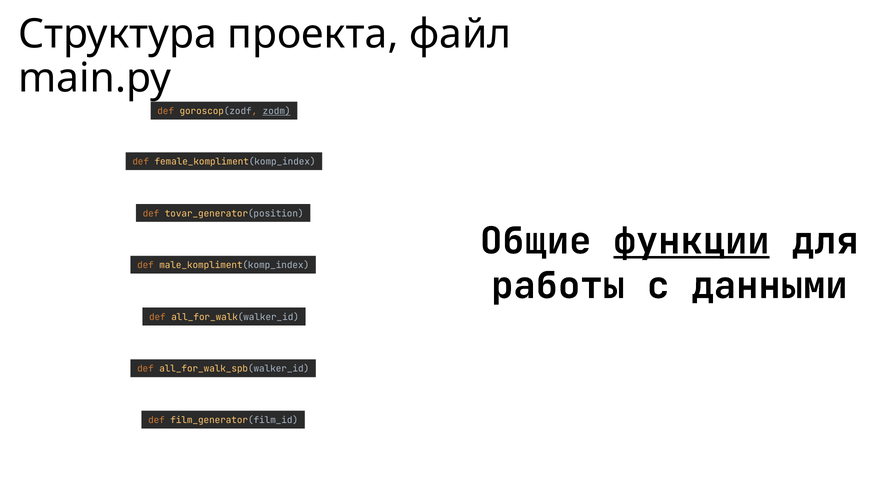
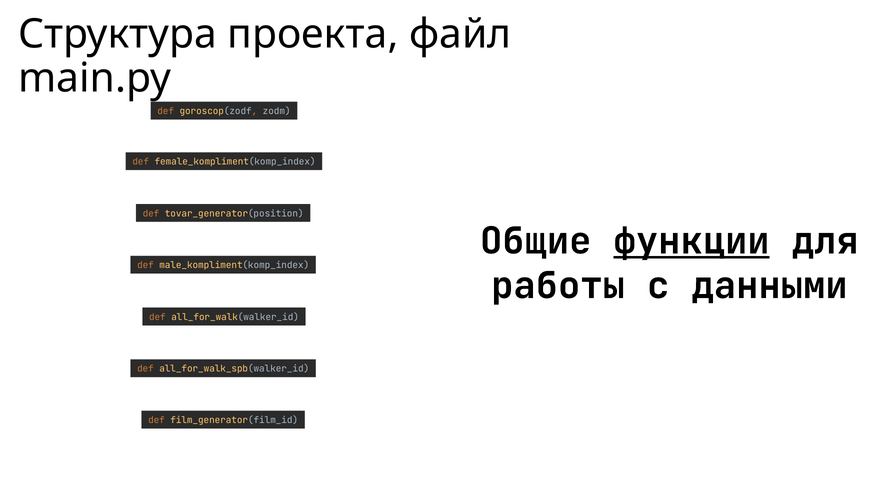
zodm underline: present -> none
